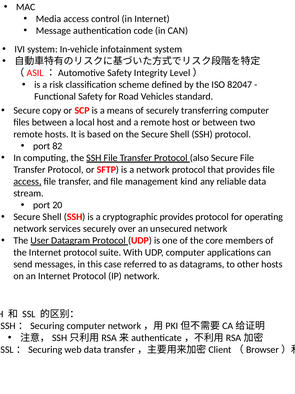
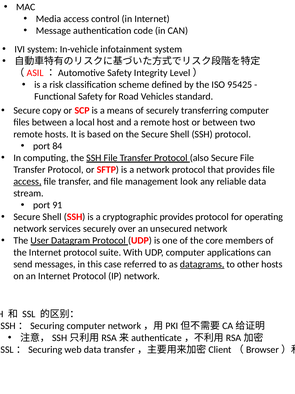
82047: 82047 -> 95425
82: 82 -> 84
kind: kind -> look
20: 20 -> 91
datagrams underline: none -> present
